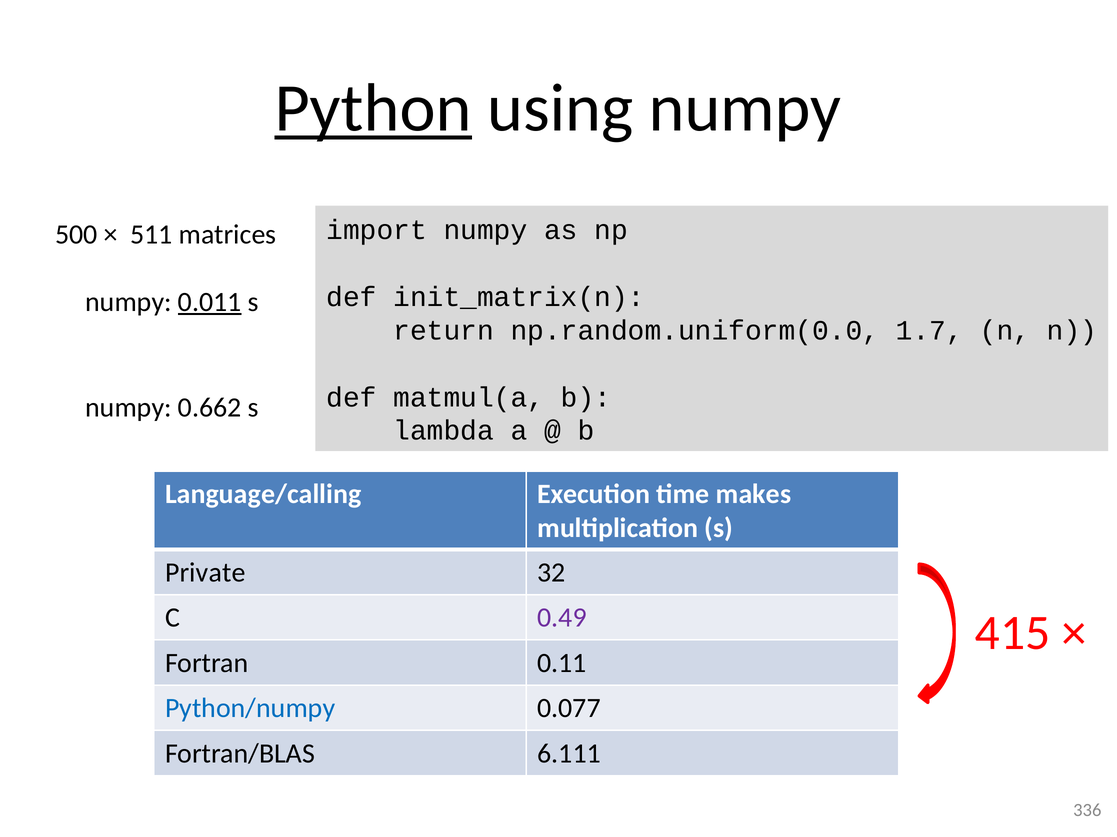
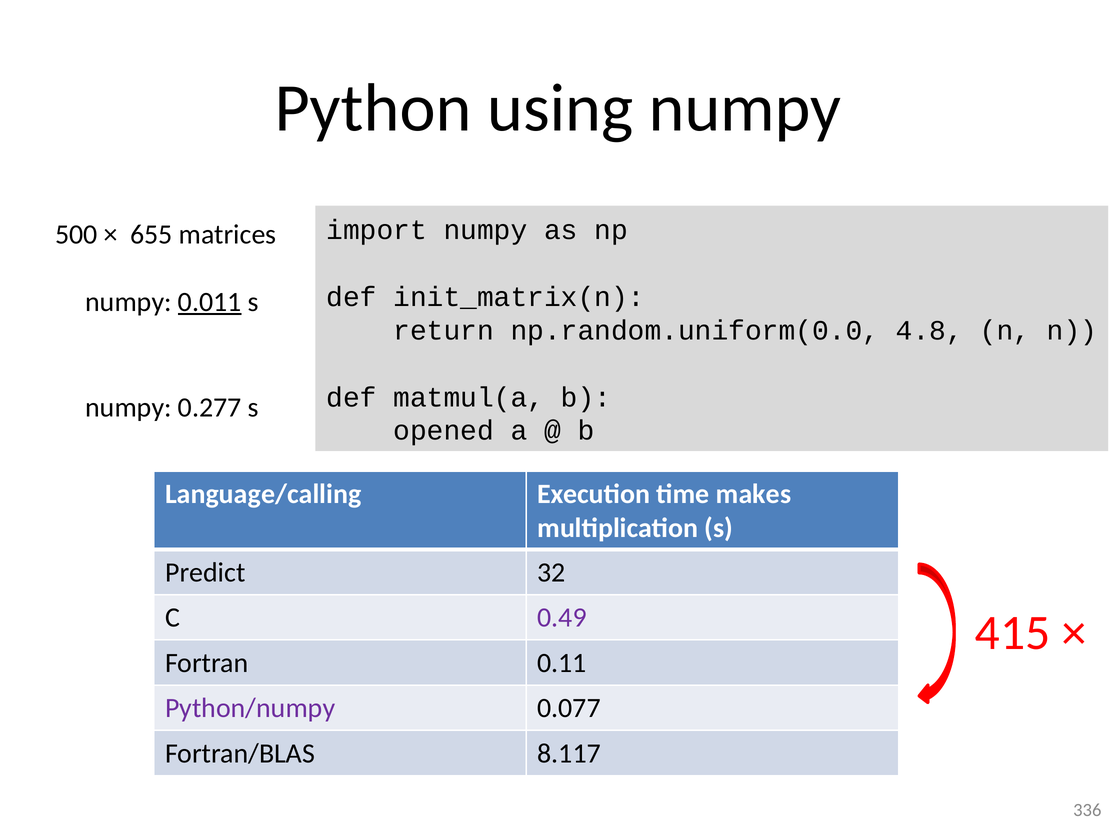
Python underline: present -> none
511: 511 -> 655
1.7: 1.7 -> 4.8
0.662: 0.662 -> 0.277
lambda: lambda -> opened
Private: Private -> Predict
Python/numpy colour: blue -> purple
6.111: 6.111 -> 8.117
